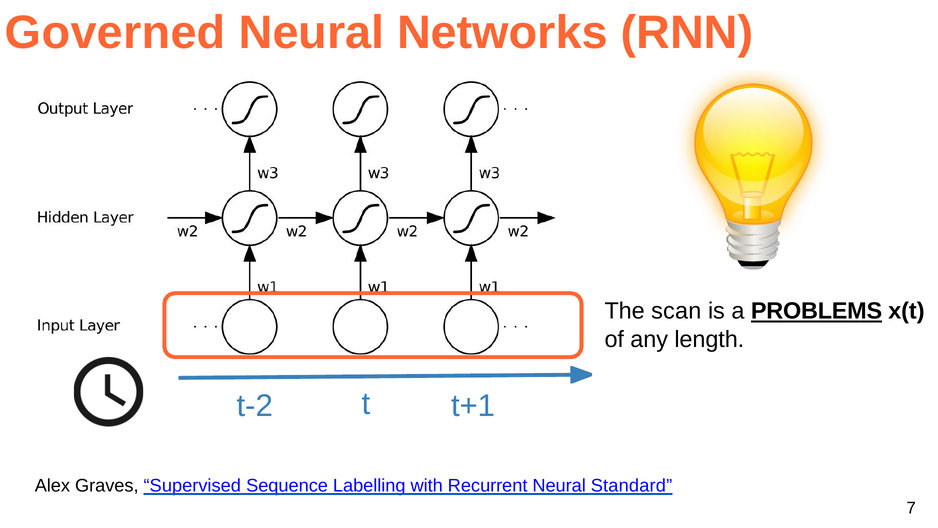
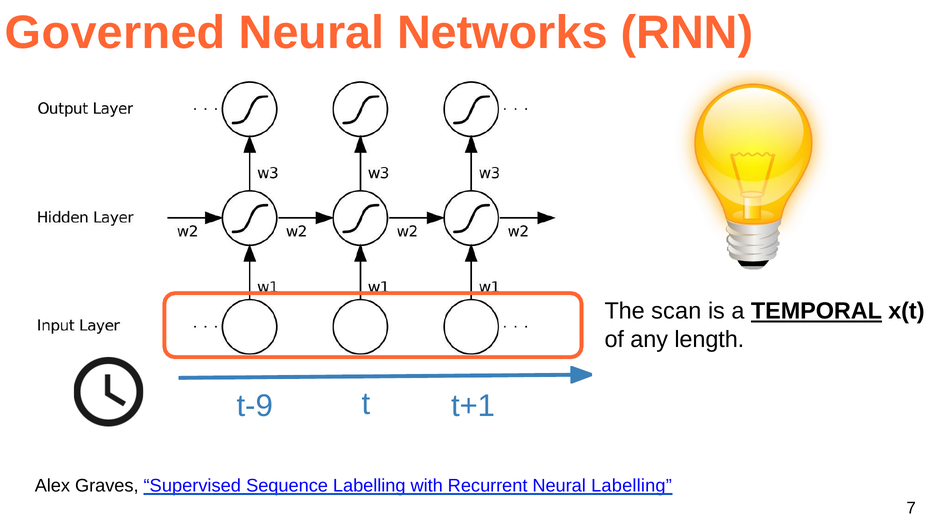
PROBLEMS: PROBLEMS -> TEMPORAL
t-2: t-2 -> t-9
Neural Standard: Standard -> Labelling
